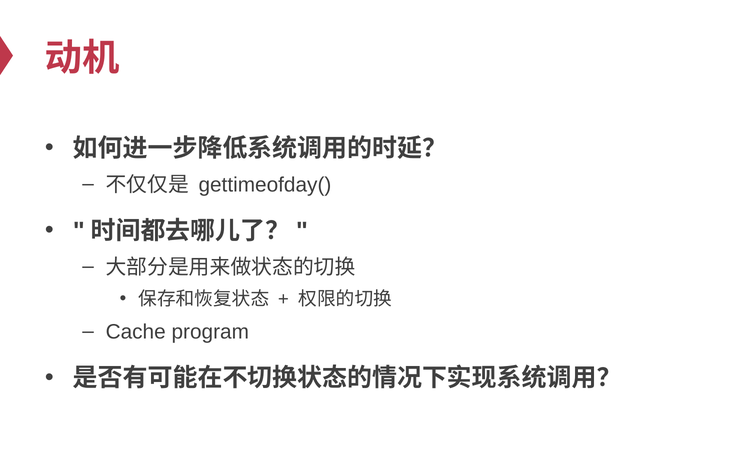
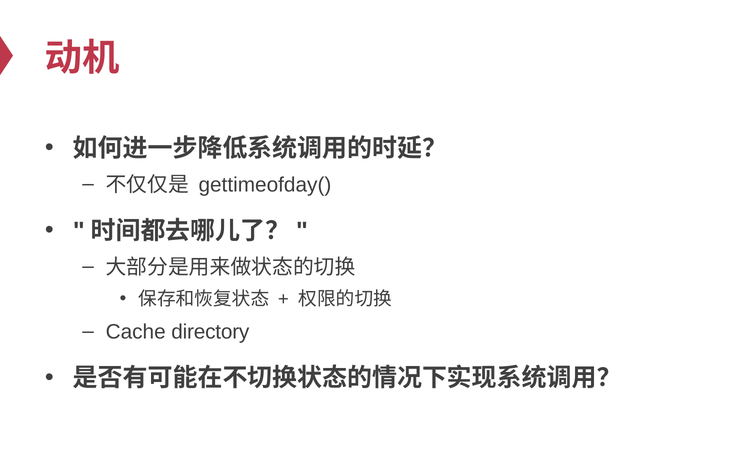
program: program -> directory
